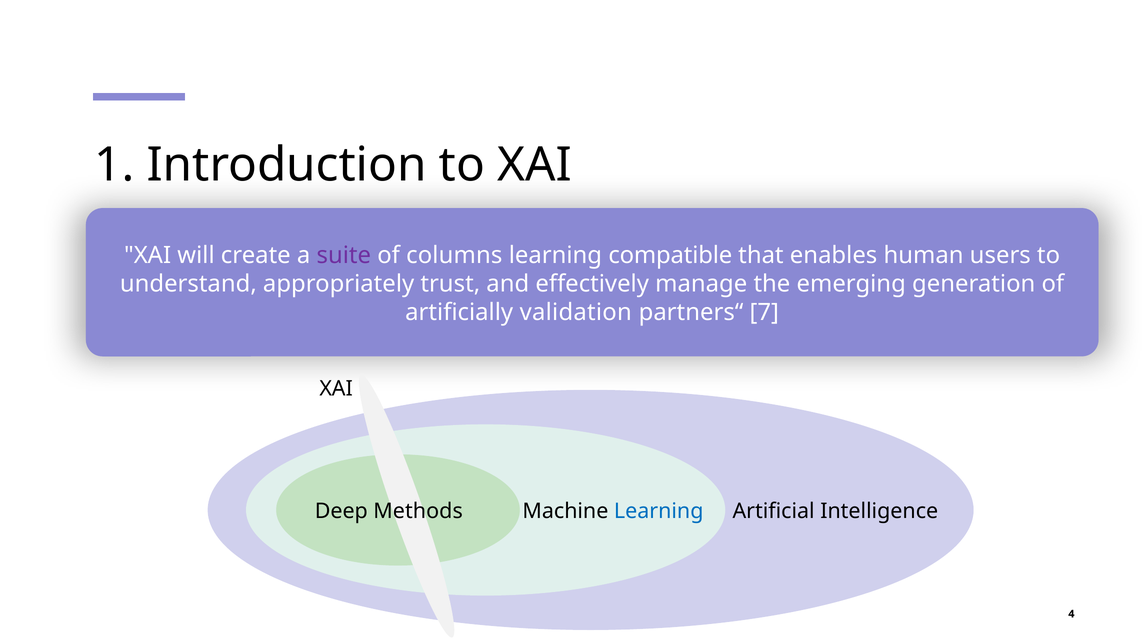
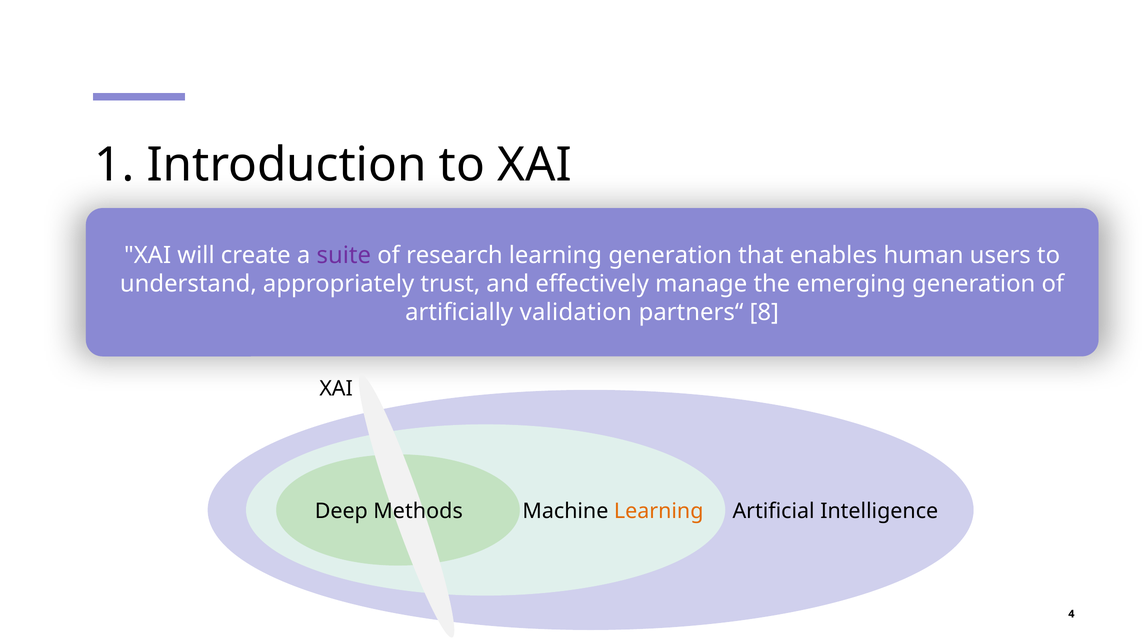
columns: columns -> research
learning compatible: compatible -> generation
7: 7 -> 8
Learning at (659, 511) colour: blue -> orange
